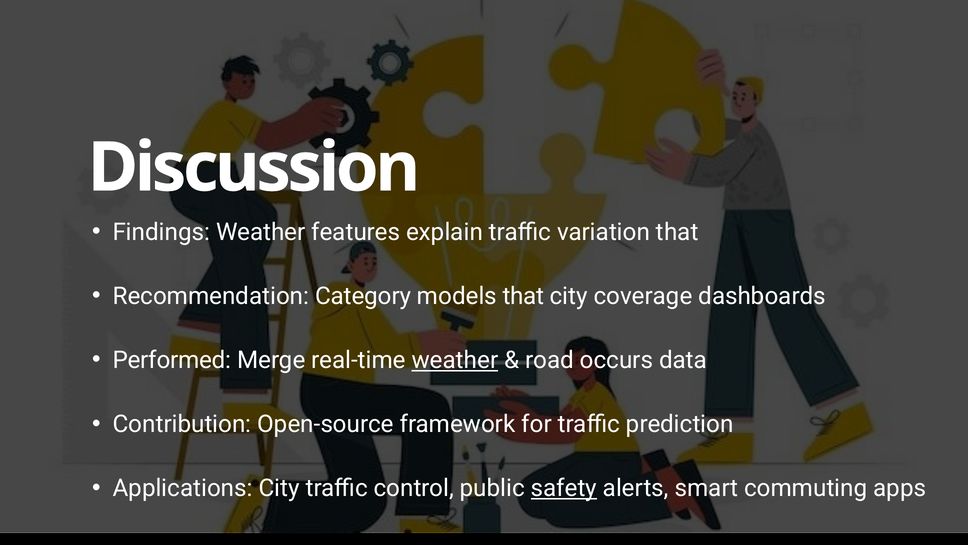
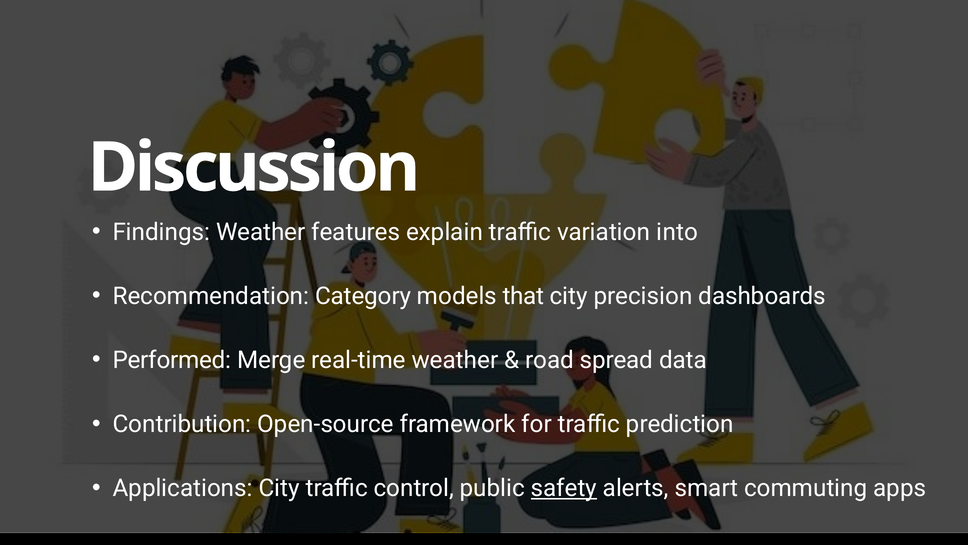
variation that: that -> into
coverage: coverage -> precision
weather at (455, 360) underline: present -> none
occurs: occurs -> spread
